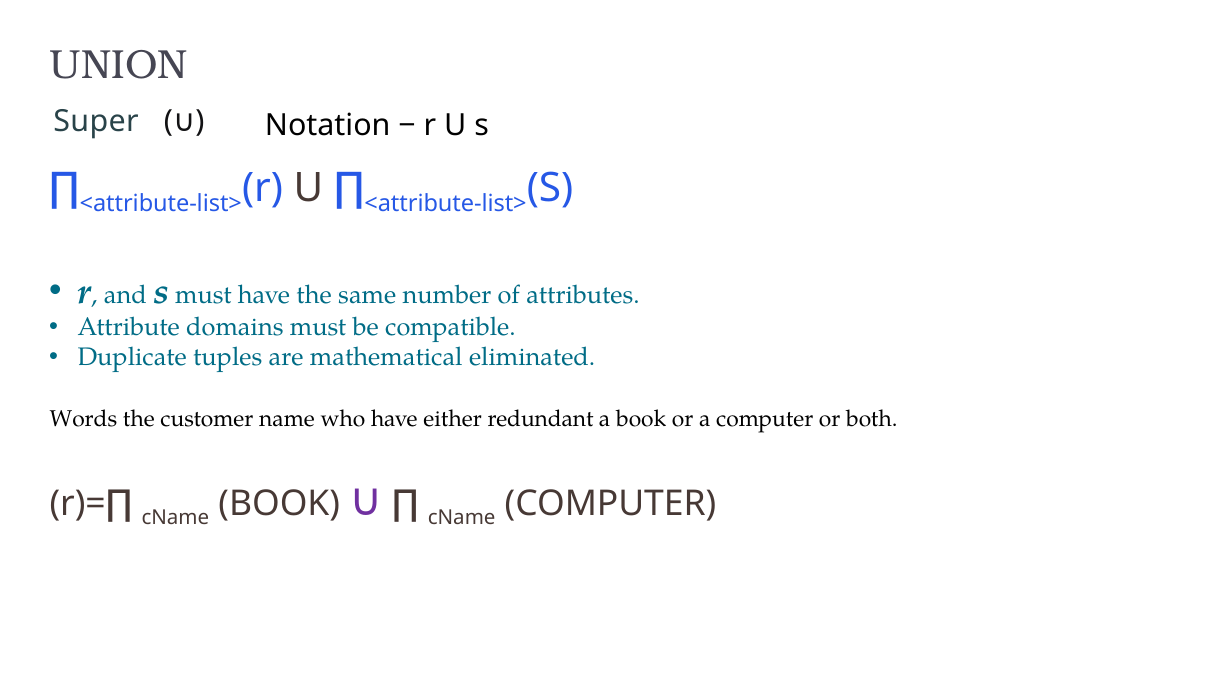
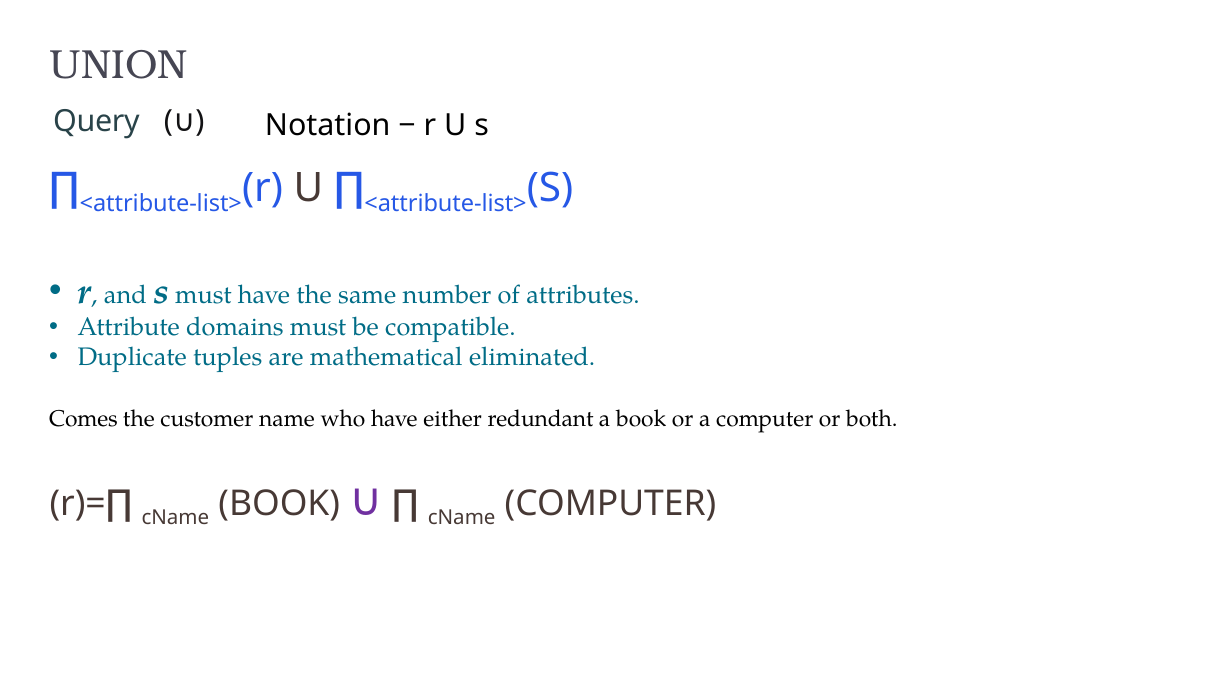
Super: Super -> Query
Words: Words -> Comes
